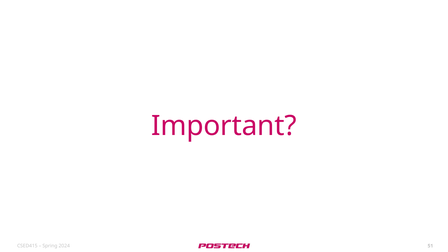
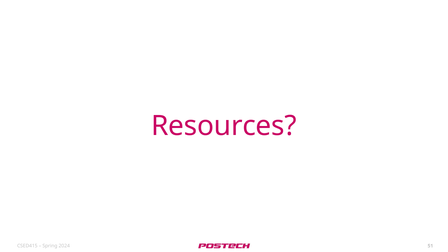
Important: Important -> Resources
